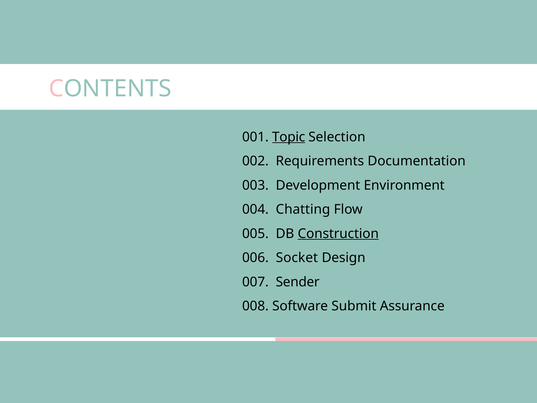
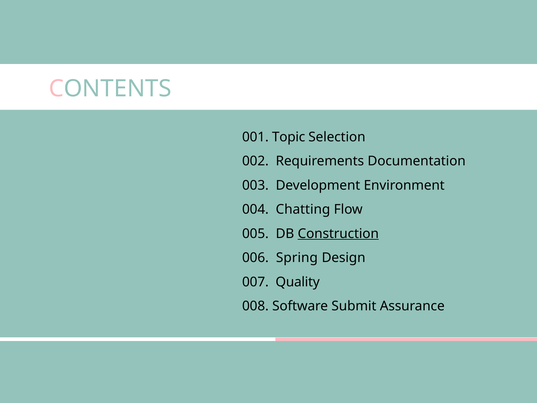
Topic underline: present -> none
Socket: Socket -> Spring
Sender: Sender -> Quality
